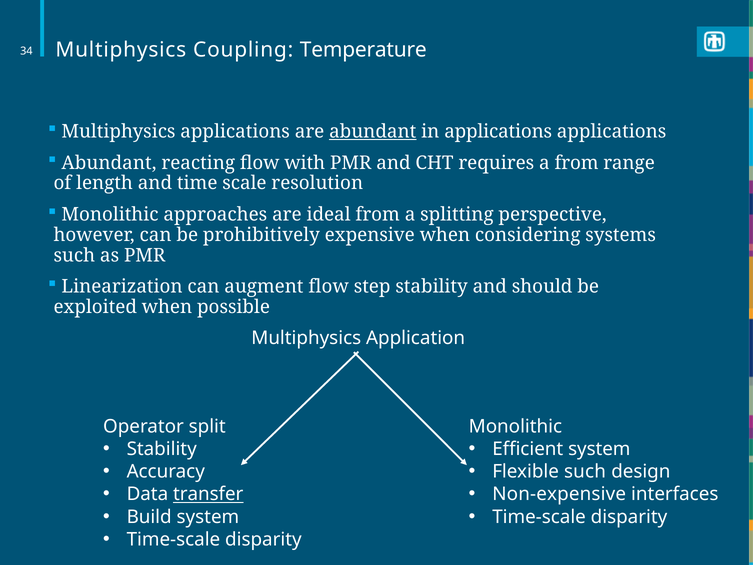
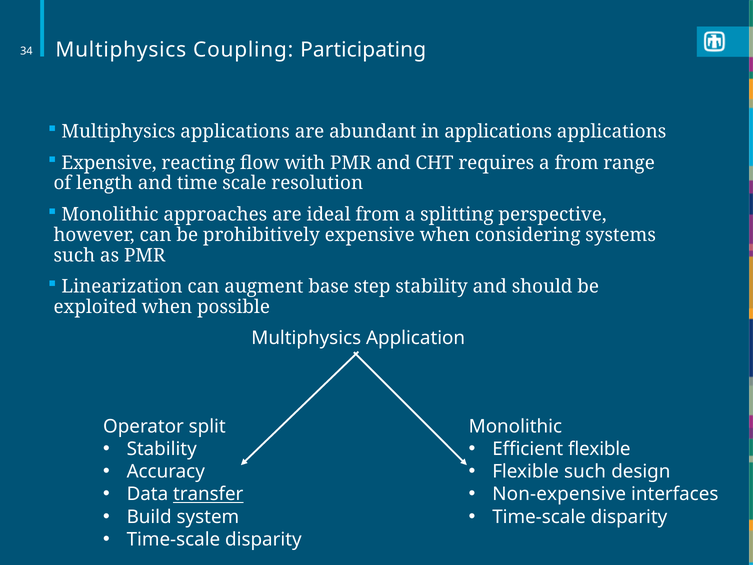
Temperature: Temperature -> Participating
abundant at (373, 132) underline: present -> none
Abundant at (109, 163): Abundant -> Expensive
augment flow: flow -> base
Efficient system: system -> flexible
